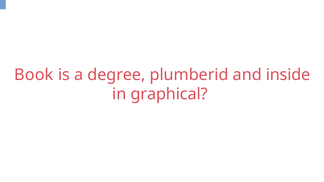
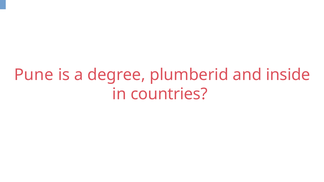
Book: Book -> Pune
graphical: graphical -> countries
